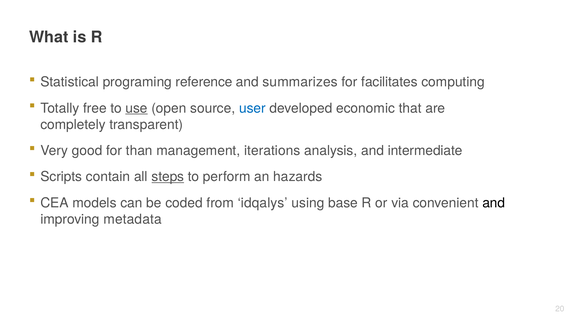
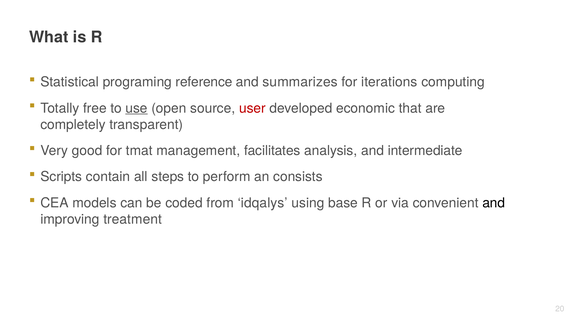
facilitates: facilitates -> iterations
user colour: blue -> red
than: than -> tmat
iterations: iterations -> facilitates
steps underline: present -> none
hazards: hazards -> consists
metadata: metadata -> treatment
